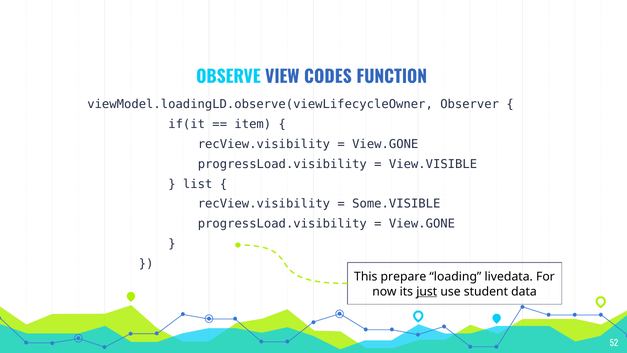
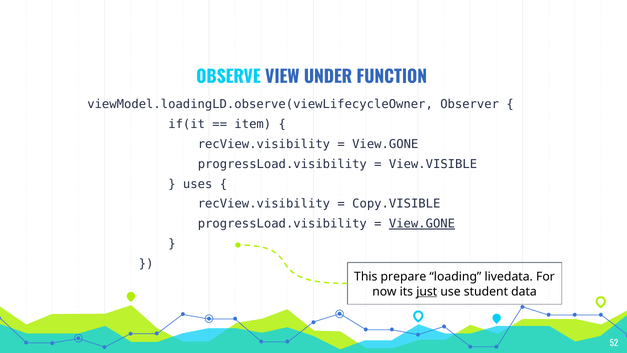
CODES: CODES -> UNDER
list: list -> uses
Some.VISIBLE: Some.VISIBLE -> Copy.VISIBLE
View.GONE at (422, 224) underline: none -> present
